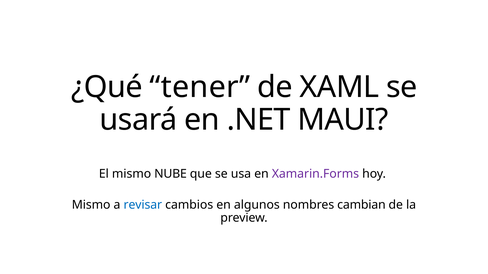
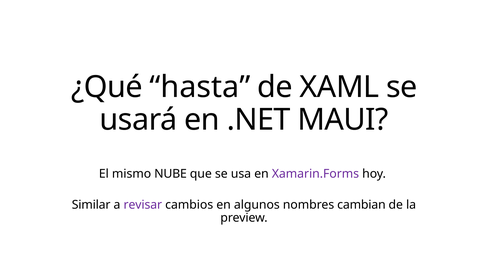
tener: tener -> hasta
Mismo at (91, 205): Mismo -> Similar
revisar colour: blue -> purple
